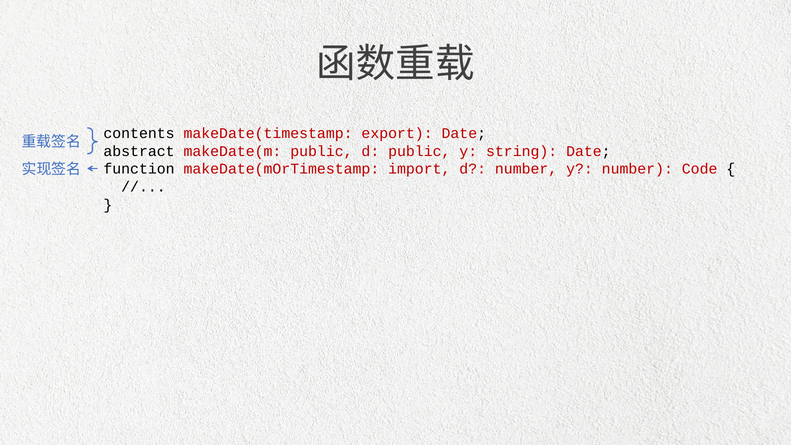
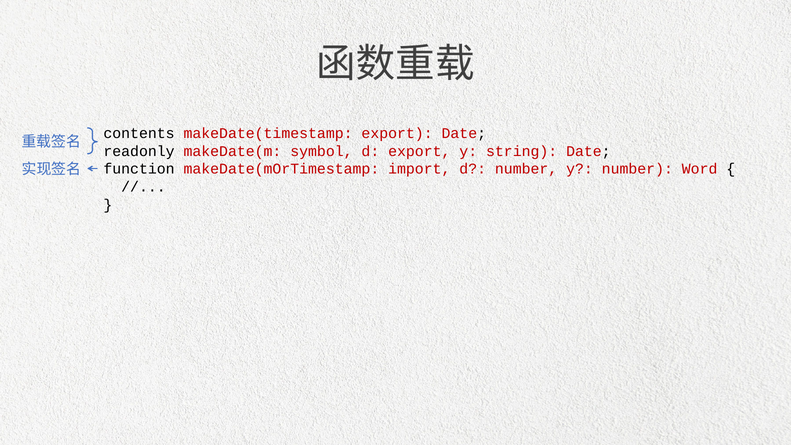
abstract: abstract -> readonly
makeDate(m public: public -> symbol
d public: public -> export
Code: Code -> Word
